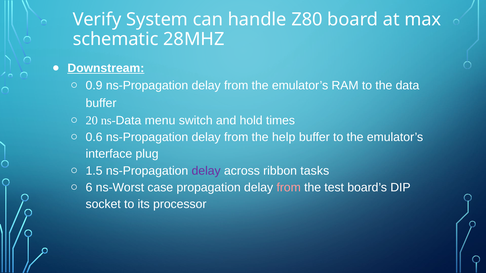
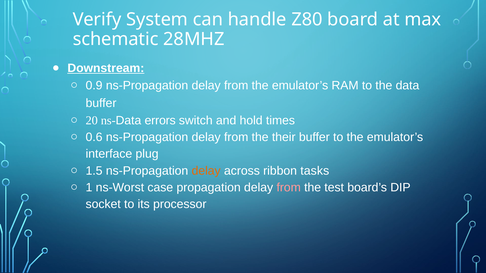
menu: menu -> errors
help: help -> their
delay at (206, 171) colour: purple -> orange
6: 6 -> 1
